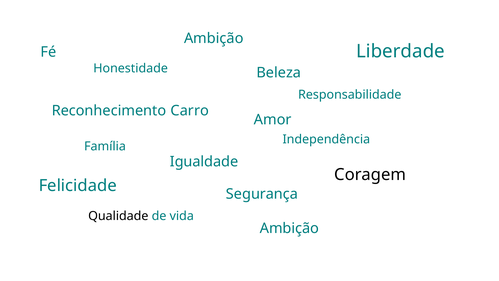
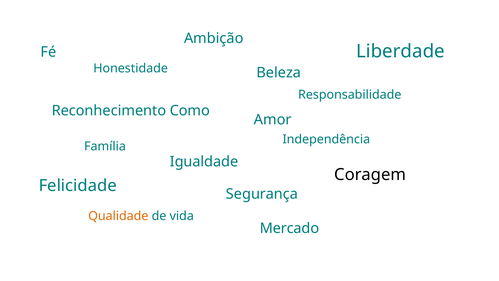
Carro: Carro -> Como
Qualidade colour: black -> orange
Ambição at (289, 228): Ambição -> Mercado
